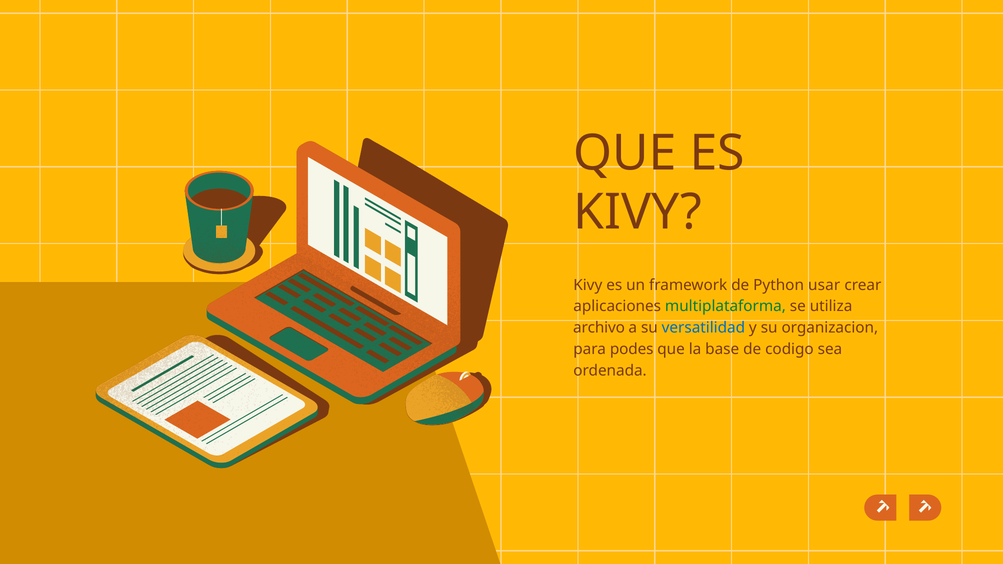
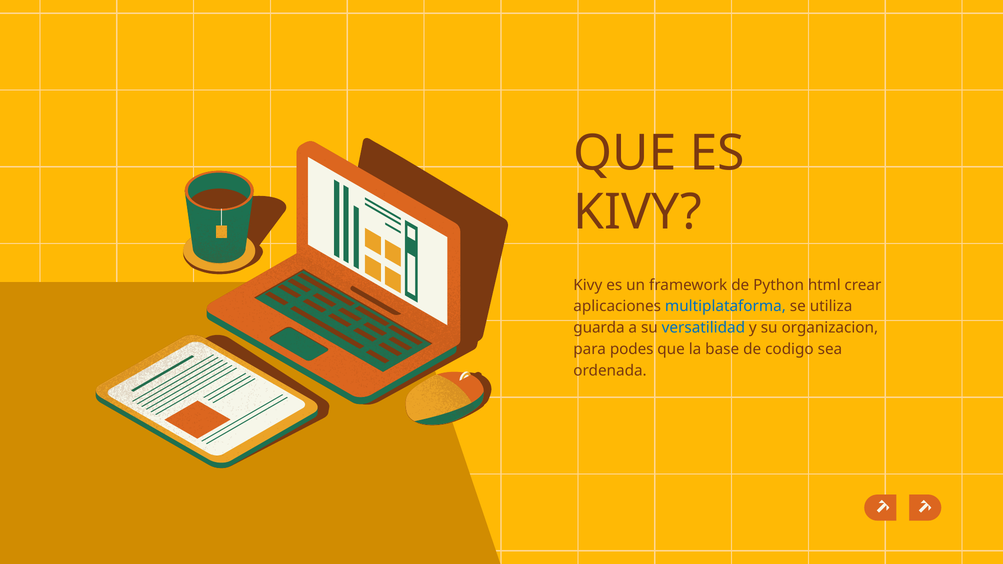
usar: usar -> html
multiplataforma colour: green -> blue
archivo: archivo -> guarda
